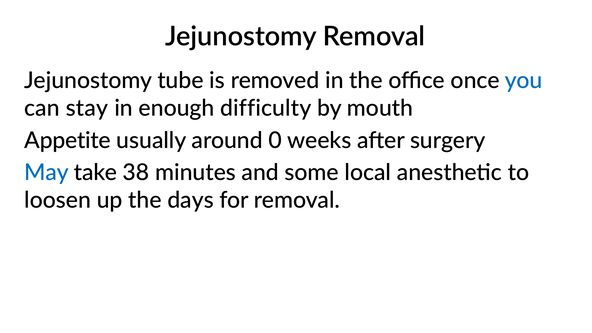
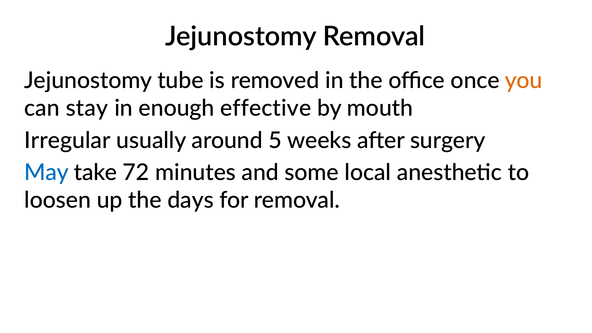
you colour: blue -> orange
difficulty: difficulty -> effective
Appetite: Appetite -> Irregular
0: 0 -> 5
38: 38 -> 72
